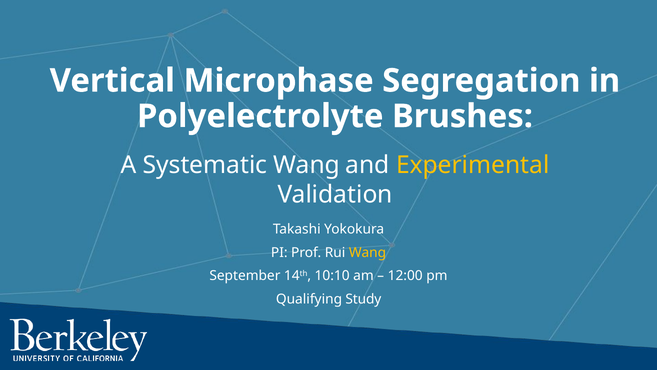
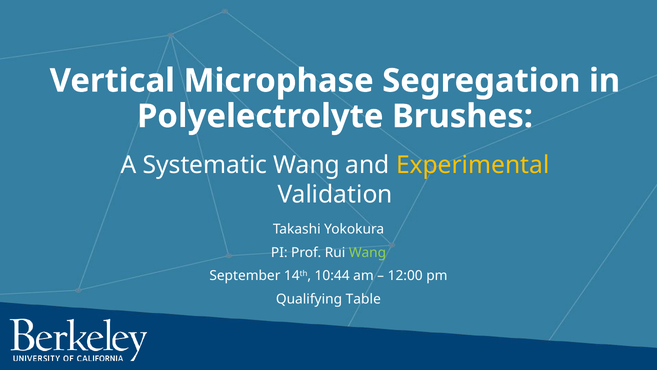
Wang at (367, 252) colour: yellow -> light green
10:10: 10:10 -> 10:44
Study: Study -> Table
